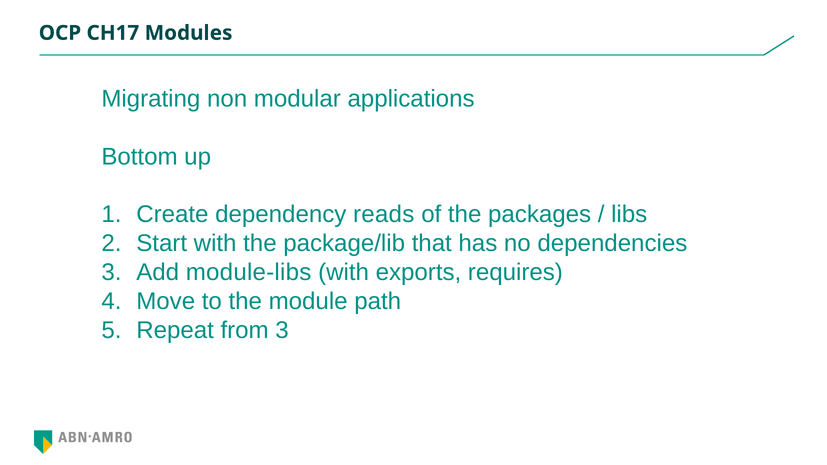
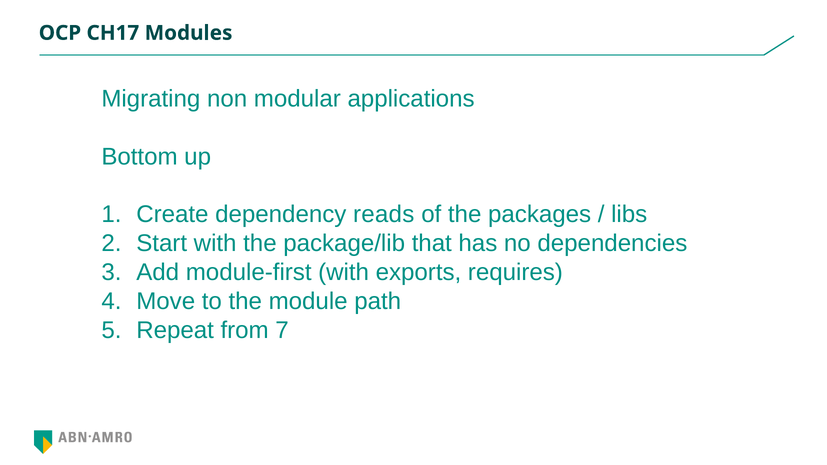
module-libs: module-libs -> module-first
from 3: 3 -> 7
